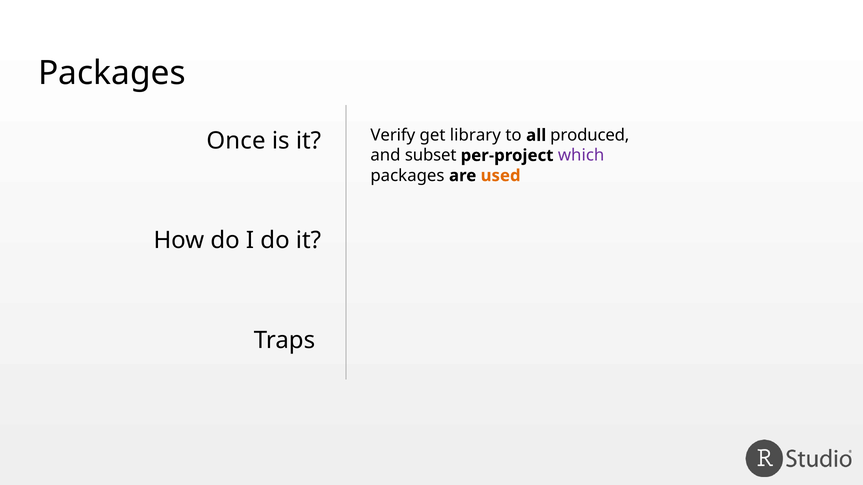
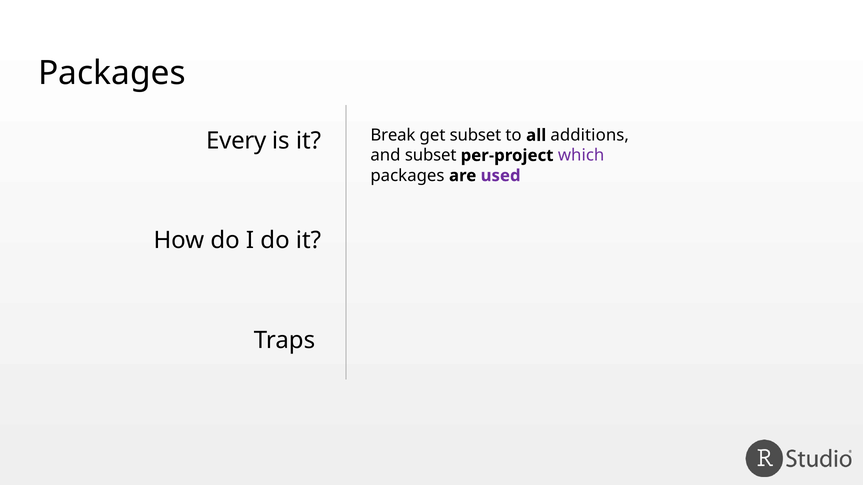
Verify: Verify -> Break
get library: library -> subset
produced: produced -> additions
Once: Once -> Every
used colour: orange -> purple
